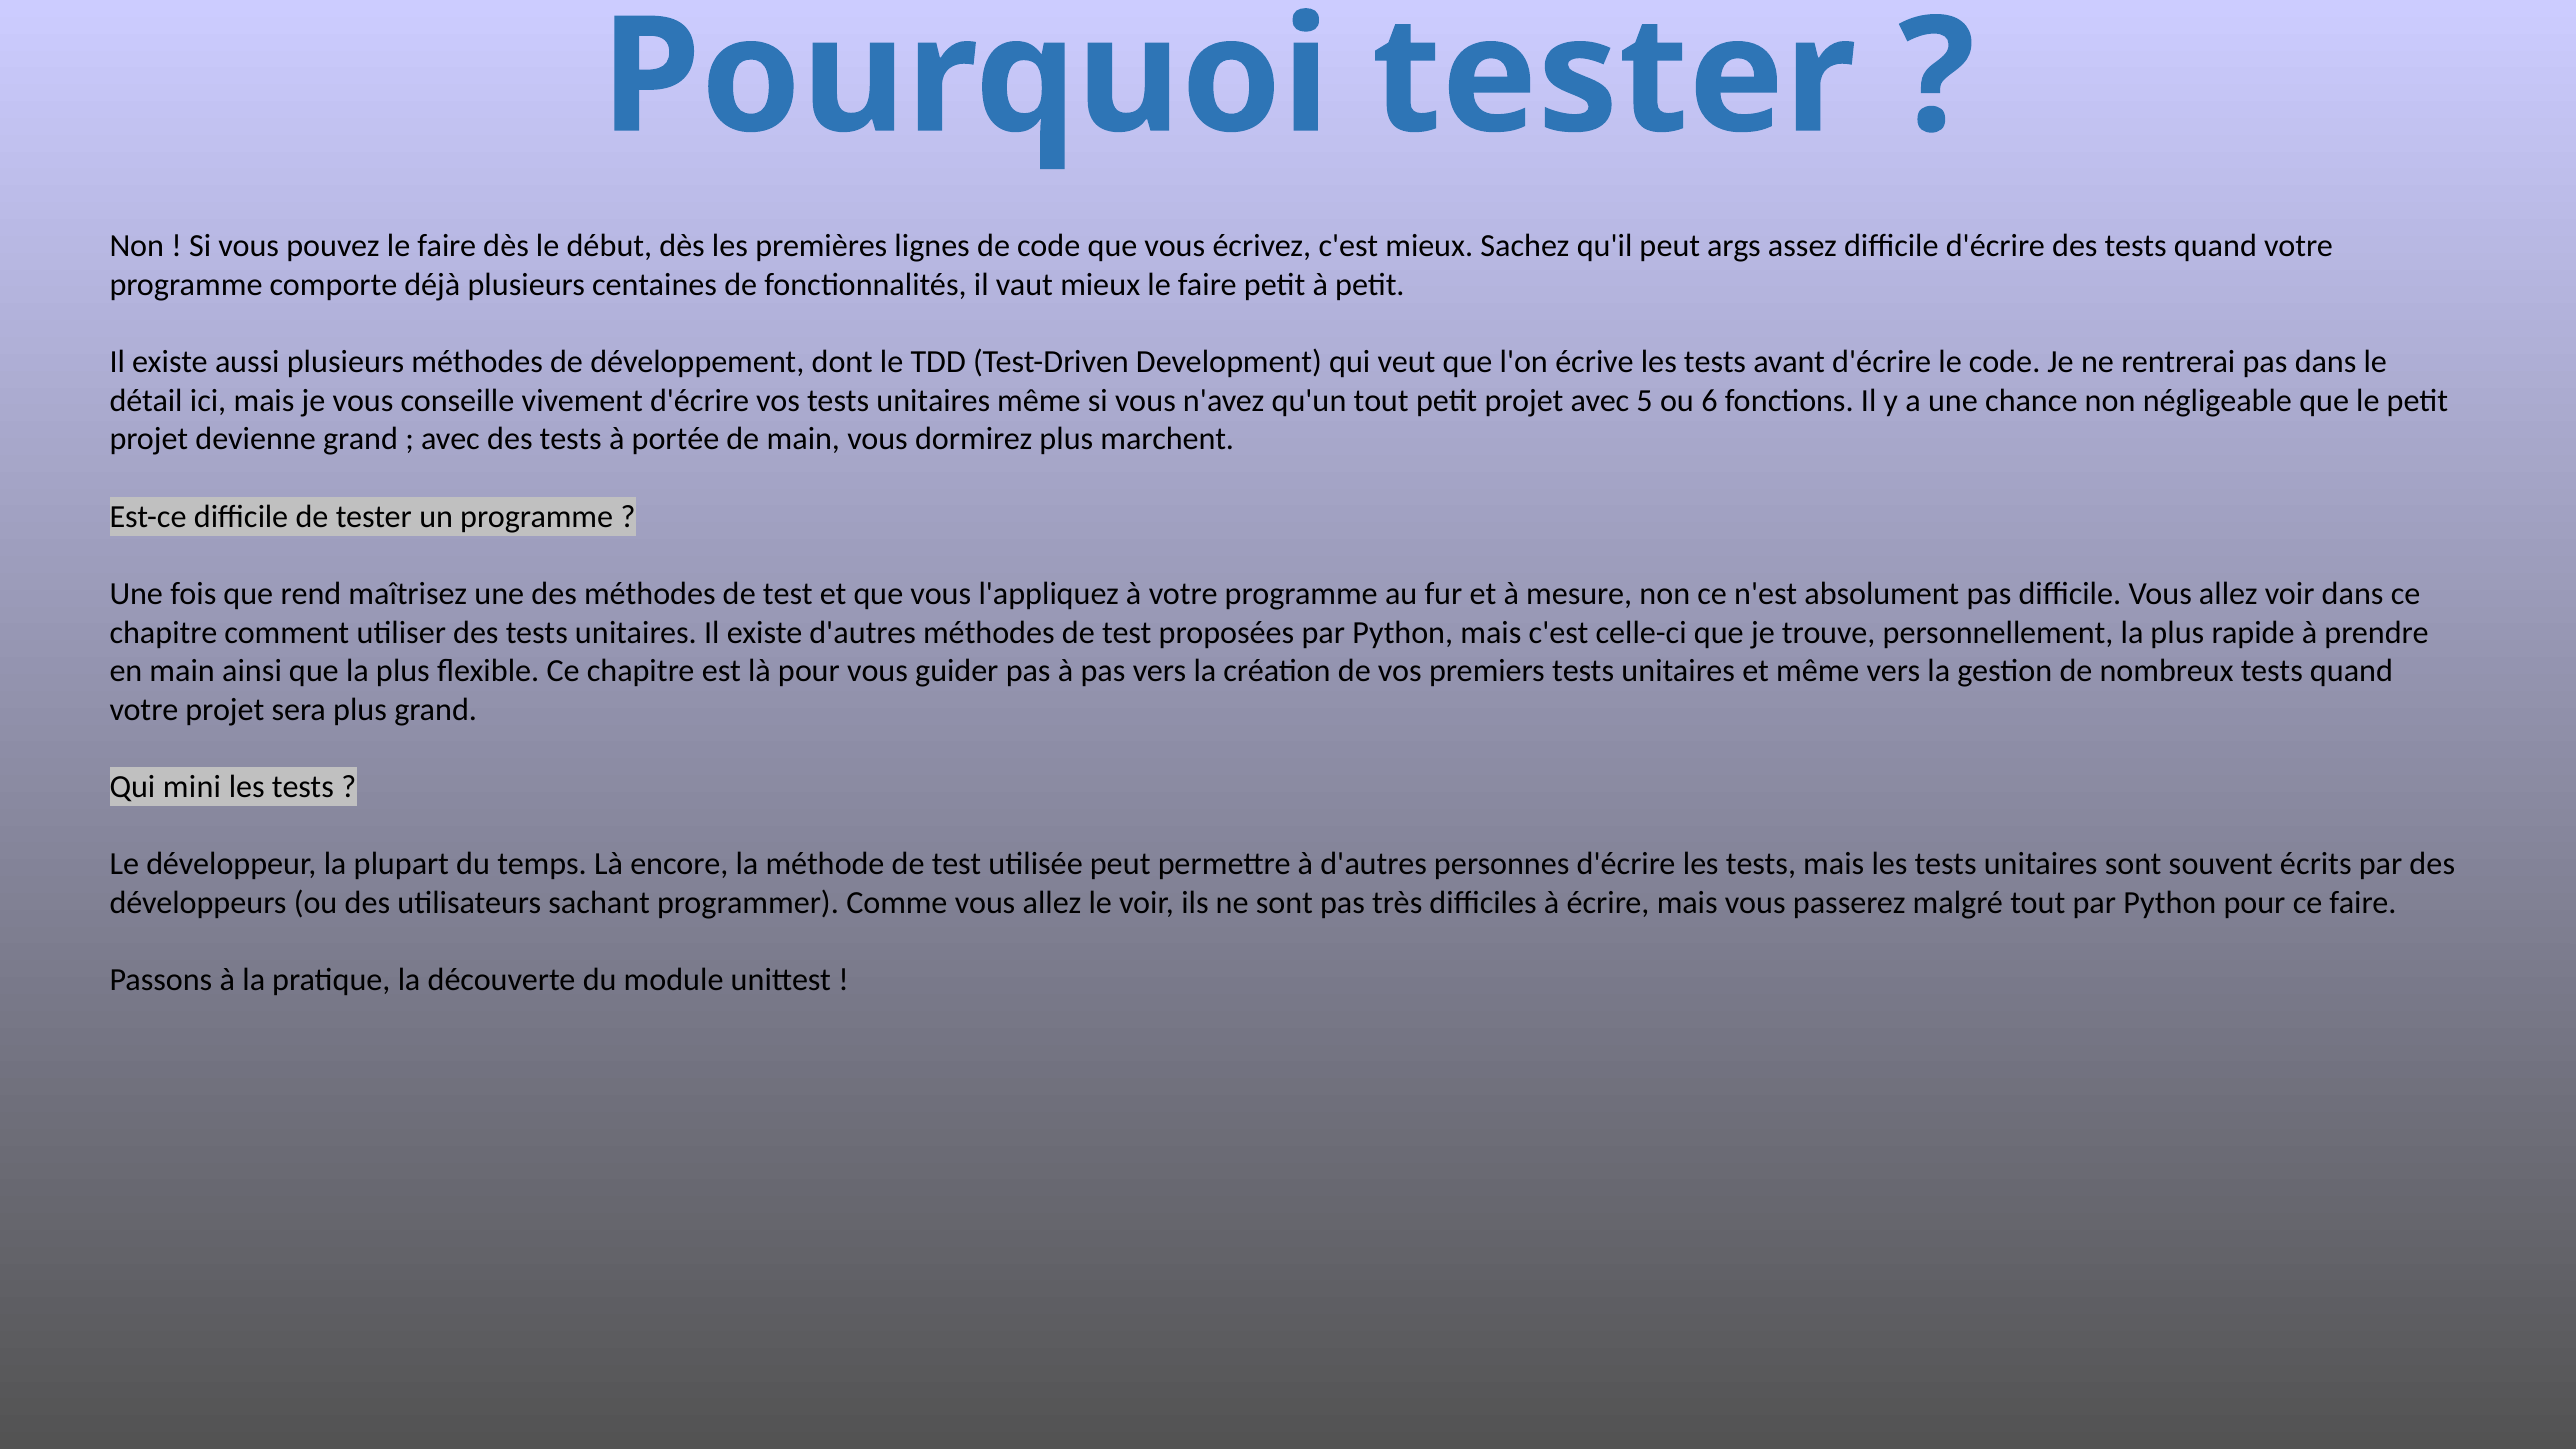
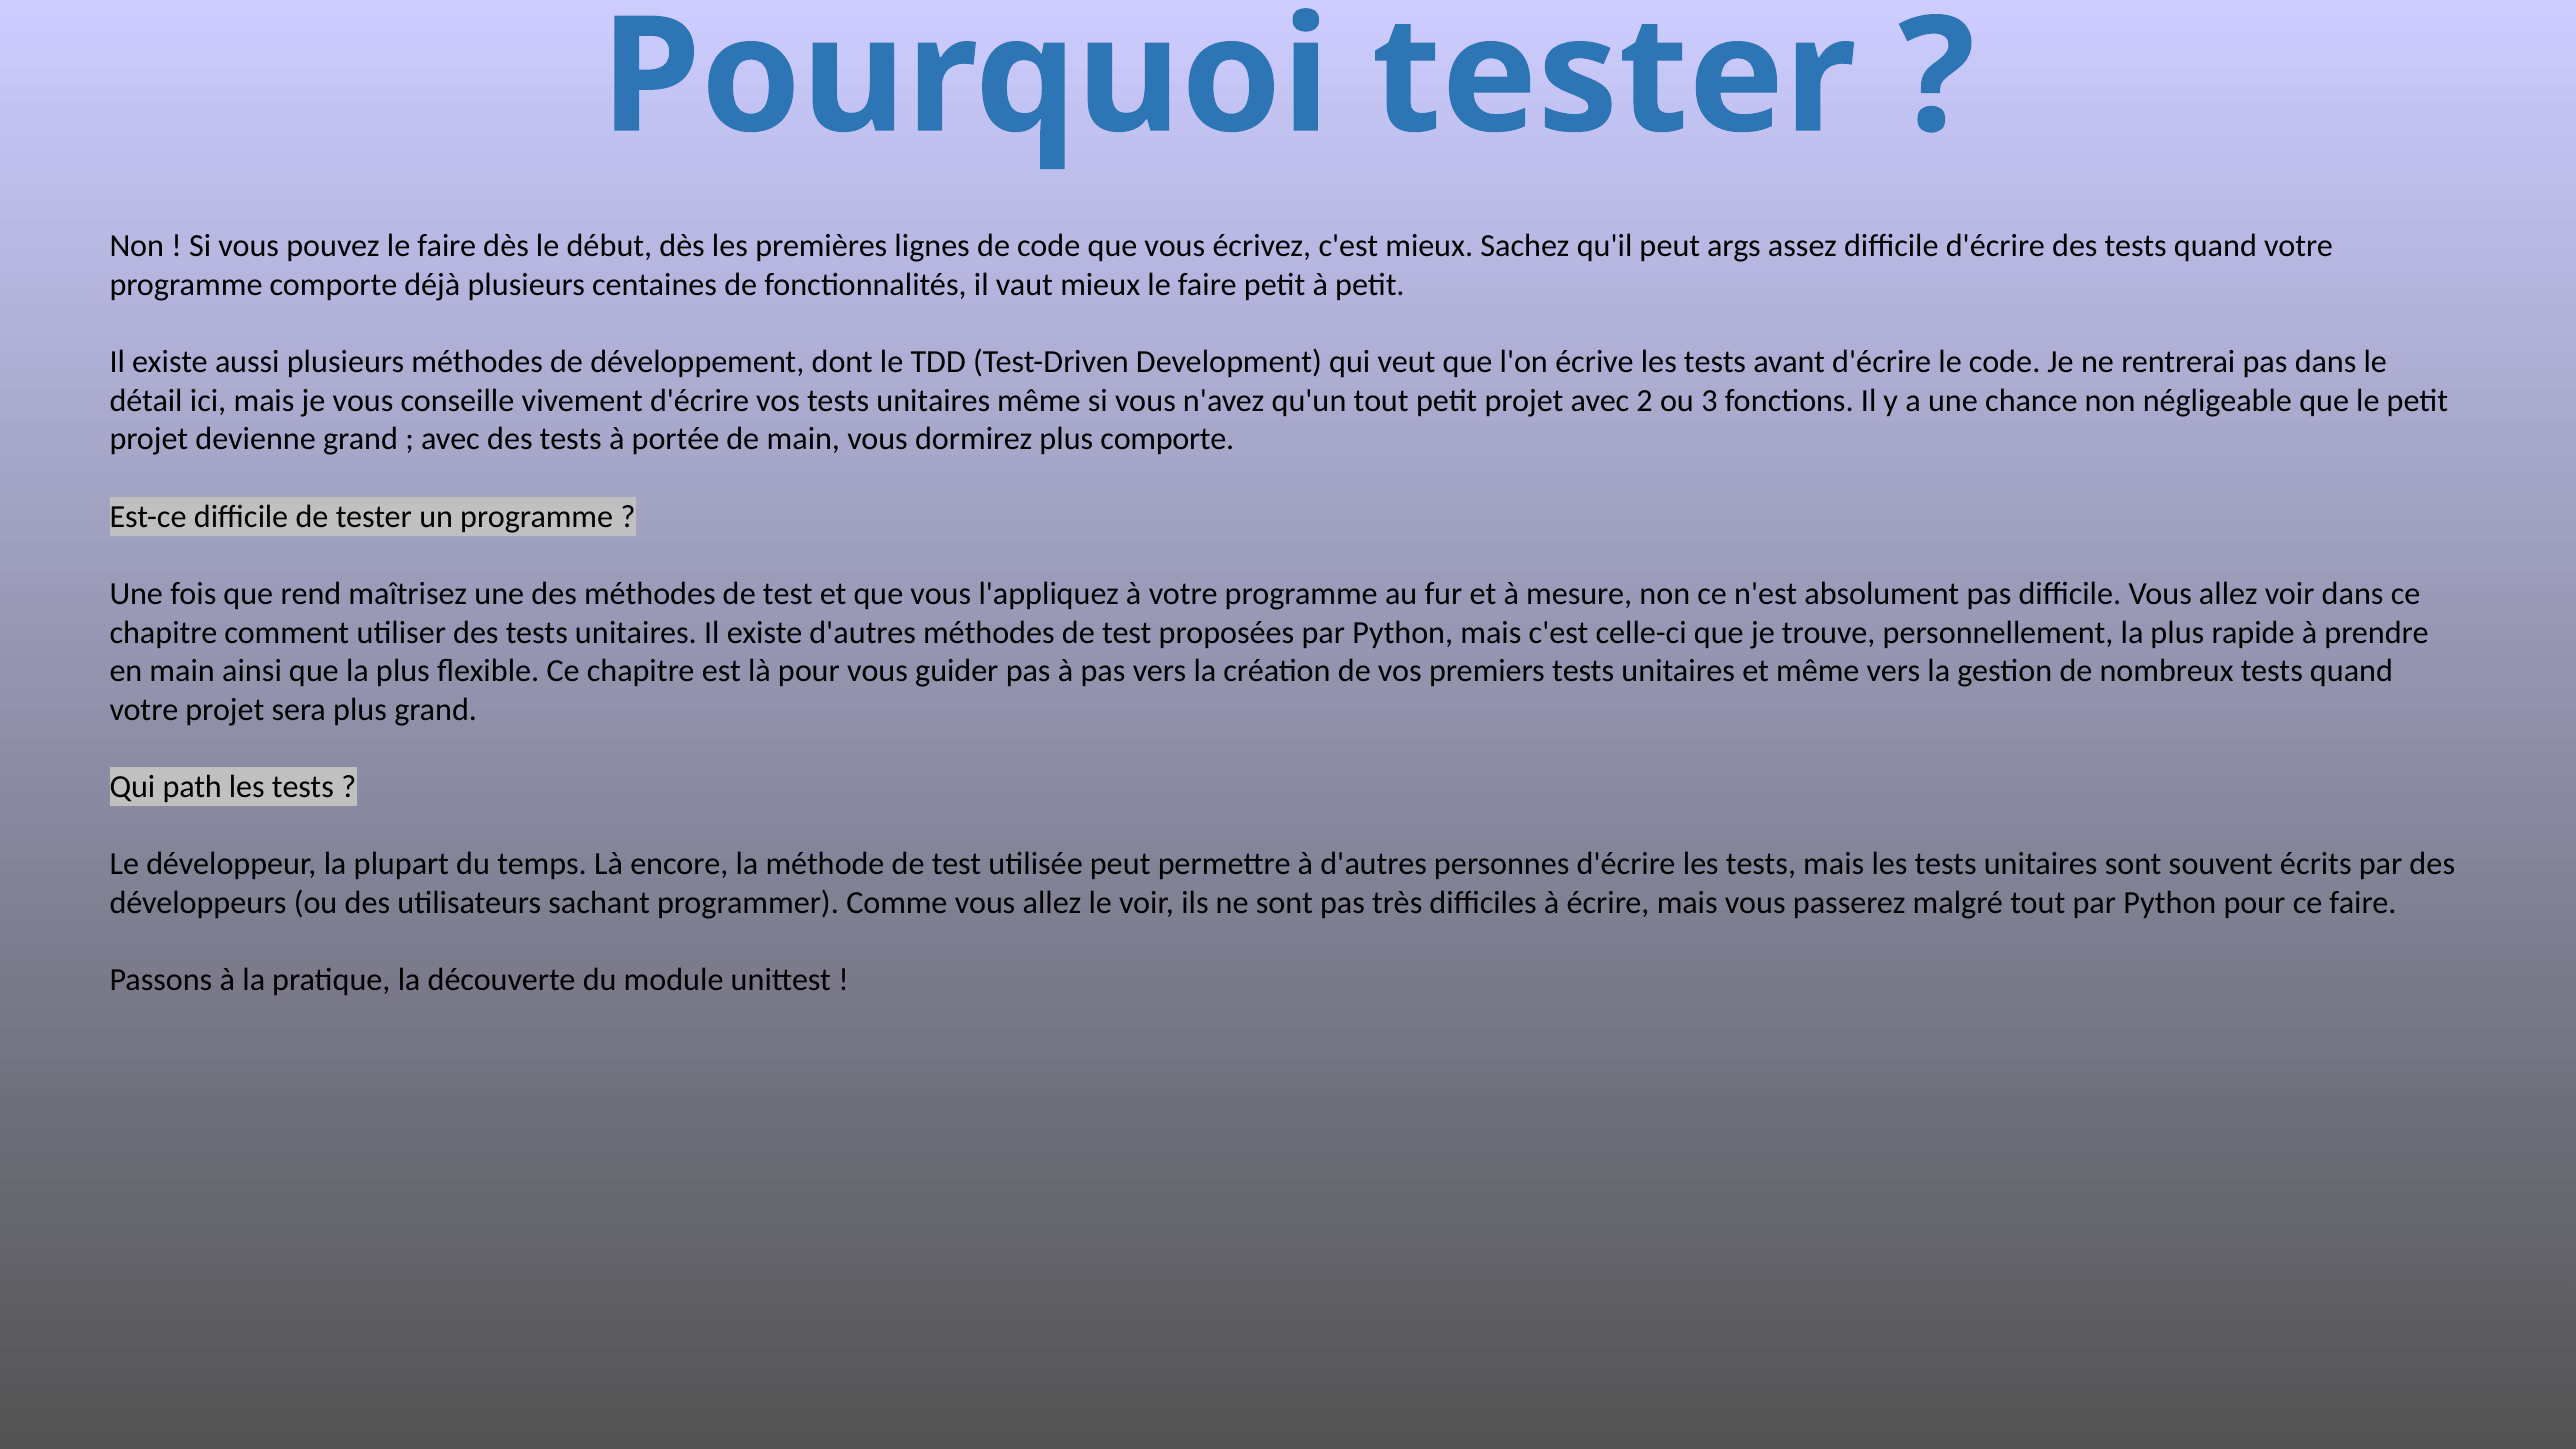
5: 5 -> 2
6: 6 -> 3
plus marchent: marchent -> comporte
mini: mini -> path
